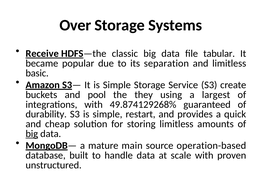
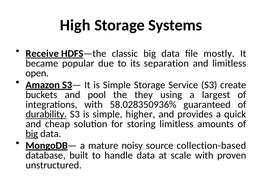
Over: Over -> High
tabular: tabular -> mostly
basic: basic -> open
49.874129268%: 49.874129268% -> 58.028350936%
durability underline: none -> present
restart: restart -> higher
main: main -> noisy
operation-based: operation-based -> collection-based
